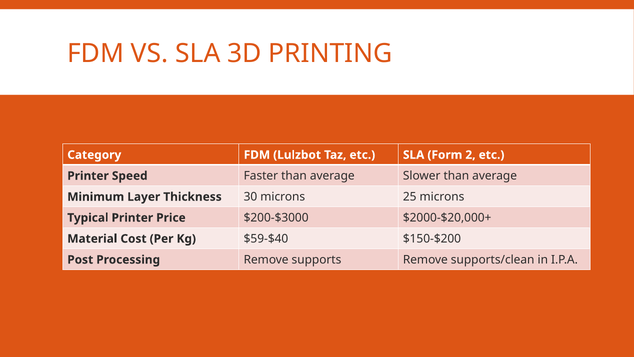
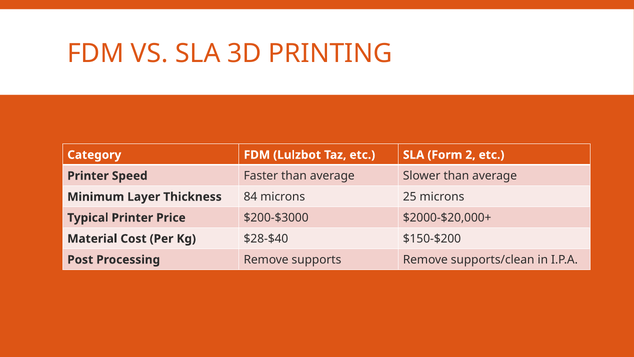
30: 30 -> 84
$59-$40: $59-$40 -> $28-$40
